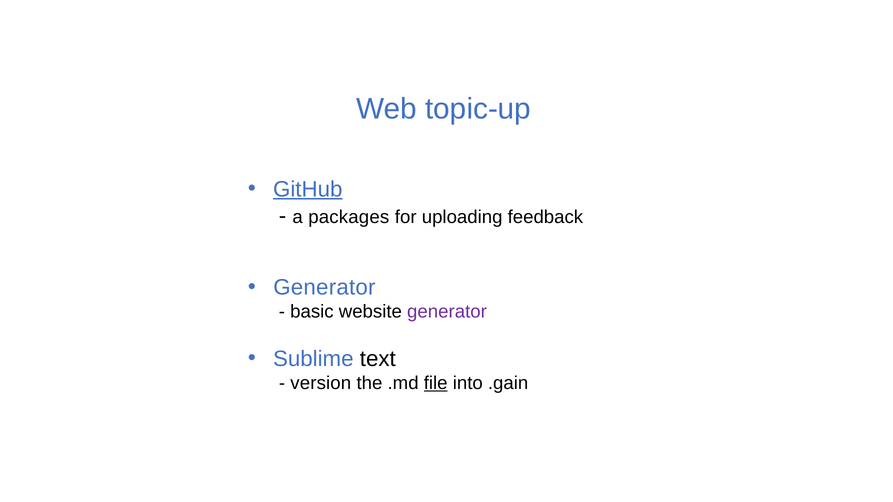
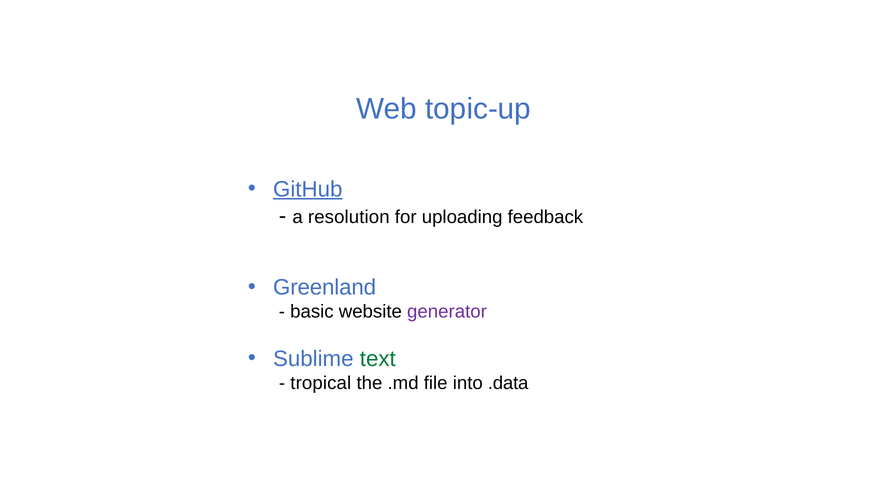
packages: packages -> resolution
Generator at (324, 288): Generator -> Greenland
text colour: black -> green
version: version -> tropical
file underline: present -> none
.gain: .gain -> .data
